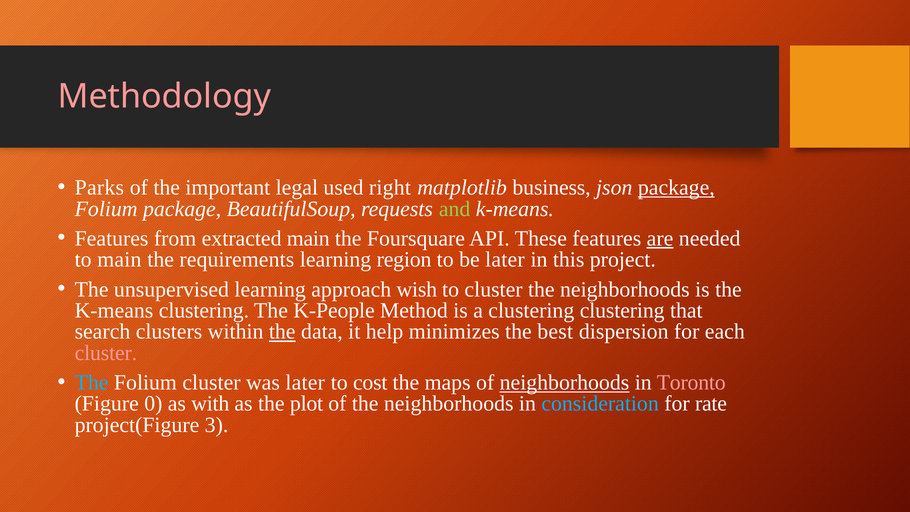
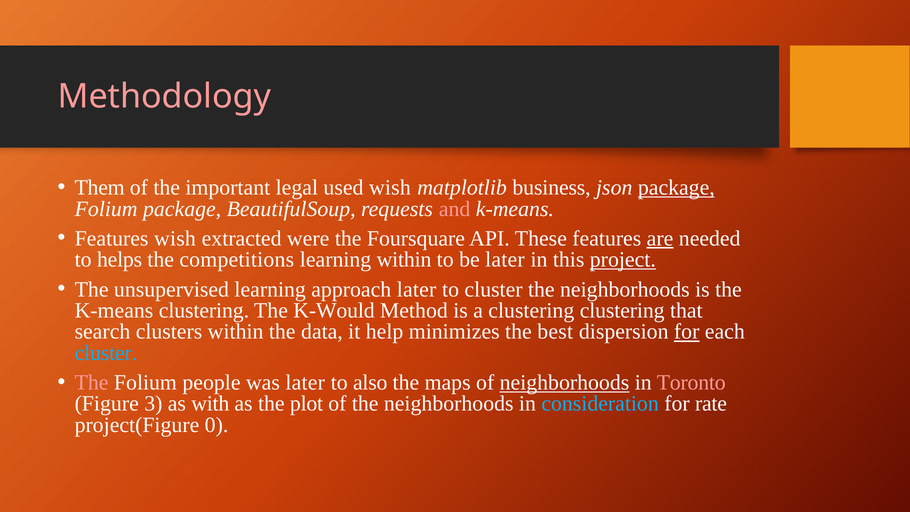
Parks: Parks -> Them
used right: right -> wish
and colour: light green -> pink
Features from: from -> wish
extracted main: main -> were
to main: main -> helps
requirements: requirements -> competitions
learning region: region -> within
project underline: none -> present
approach wish: wish -> later
K-People: K-People -> K-Would
the at (282, 332) underline: present -> none
for at (687, 332) underline: none -> present
cluster at (106, 353) colour: pink -> light blue
The at (92, 383) colour: light blue -> pink
Folium cluster: cluster -> people
cost: cost -> also
0: 0 -> 3
3: 3 -> 0
